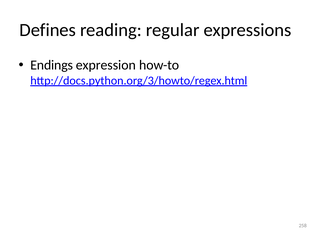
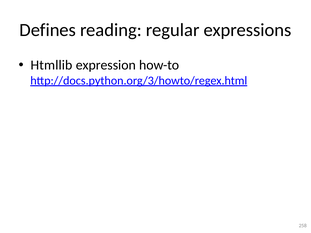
Endings: Endings -> Htmllib
